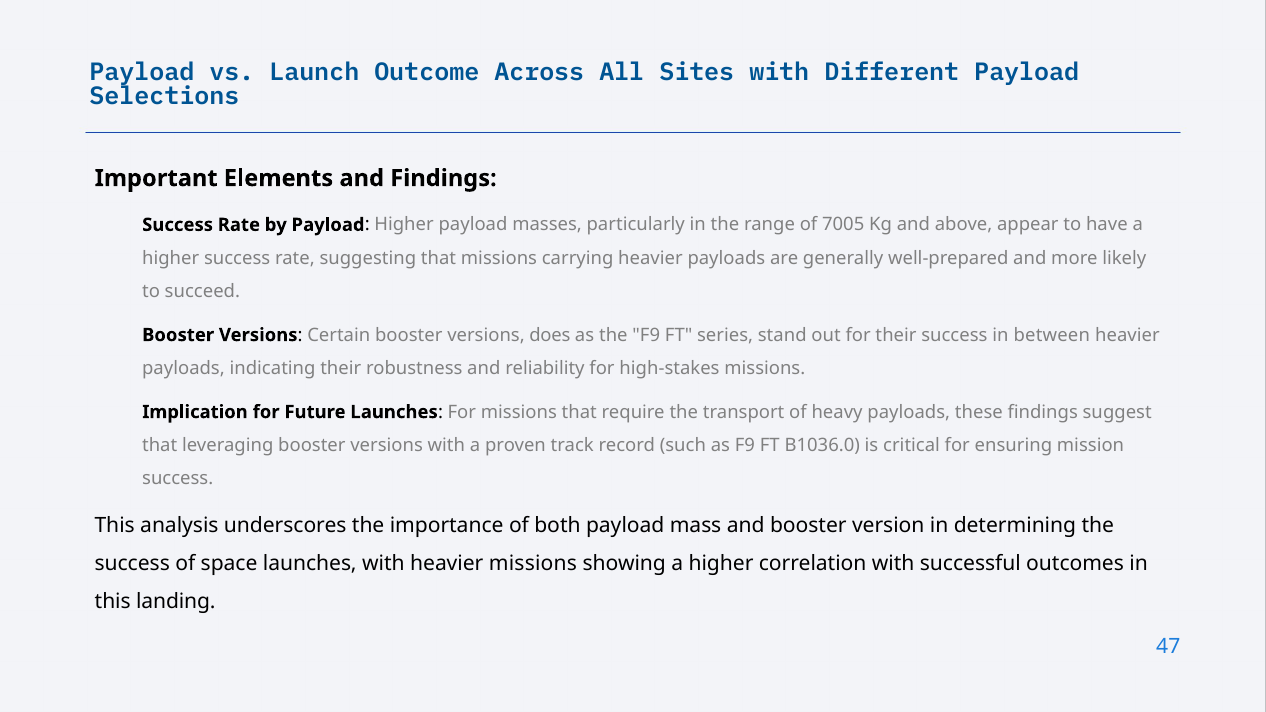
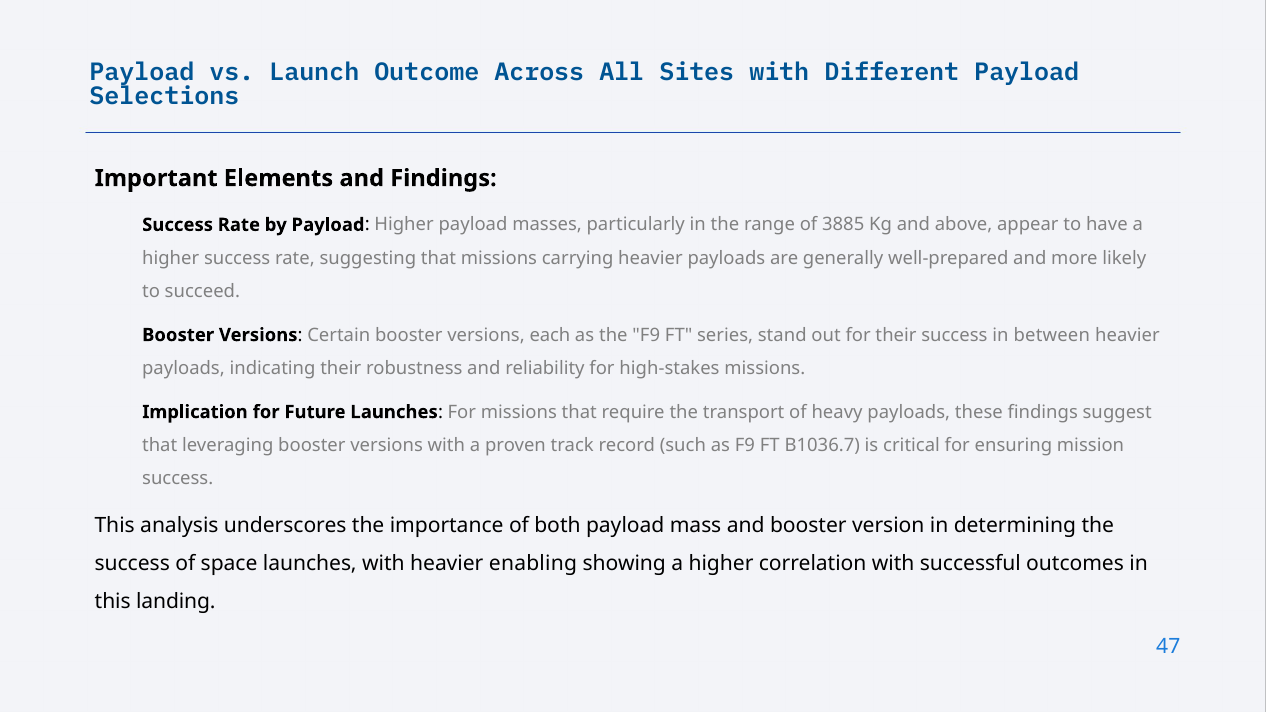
7005: 7005 -> 3885
does: does -> each
B1036.0: B1036.0 -> B1036.7
heavier missions: missions -> enabling
